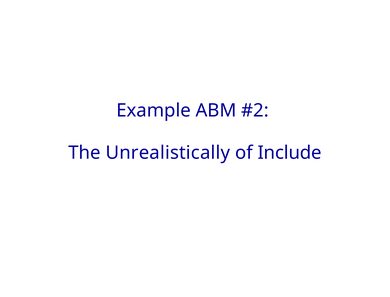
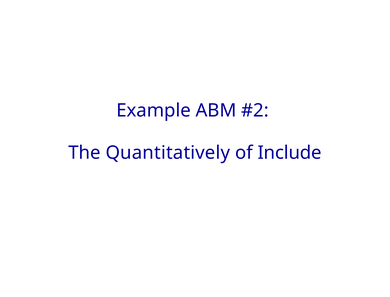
Unrealistically: Unrealistically -> Quantitatively
